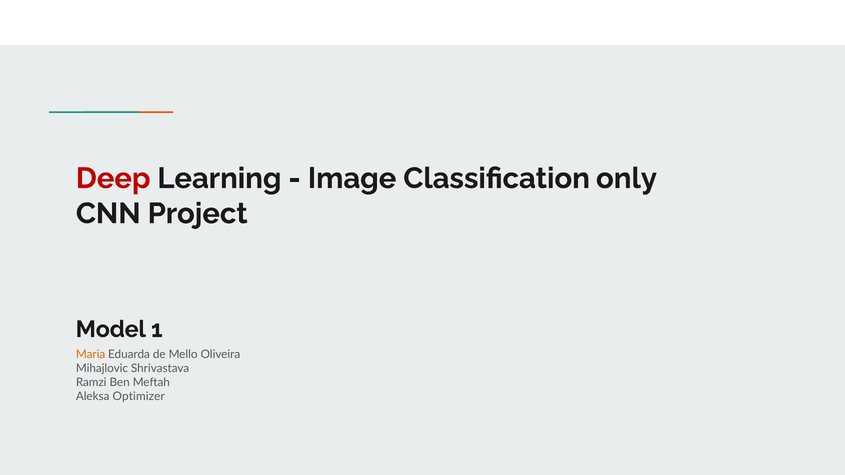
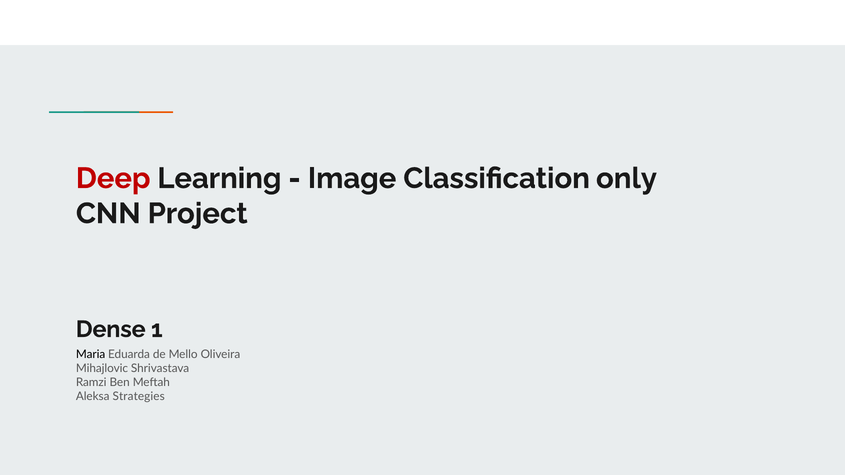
Model: Model -> Dense
Maria colour: orange -> black
Optimizer: Optimizer -> Strategies
